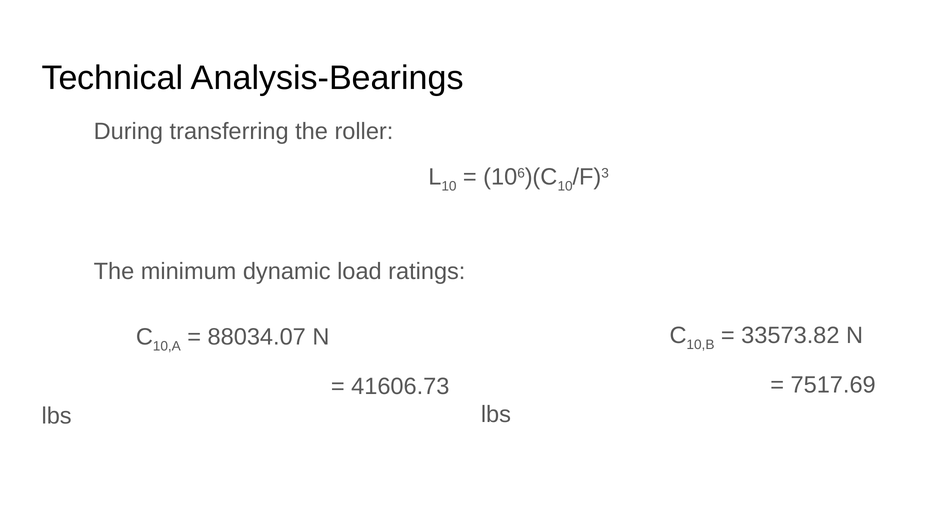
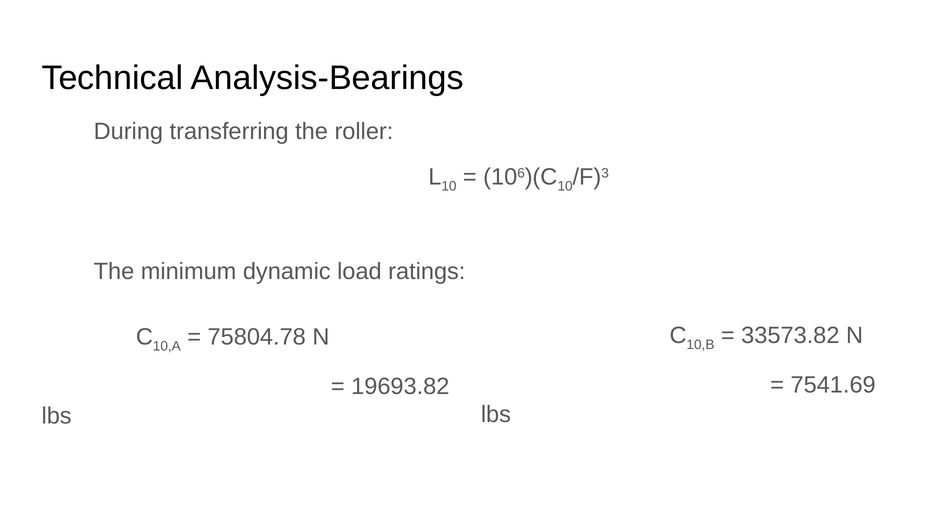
88034.07: 88034.07 -> 75804.78
7517.69: 7517.69 -> 7541.69
41606.73: 41606.73 -> 19693.82
